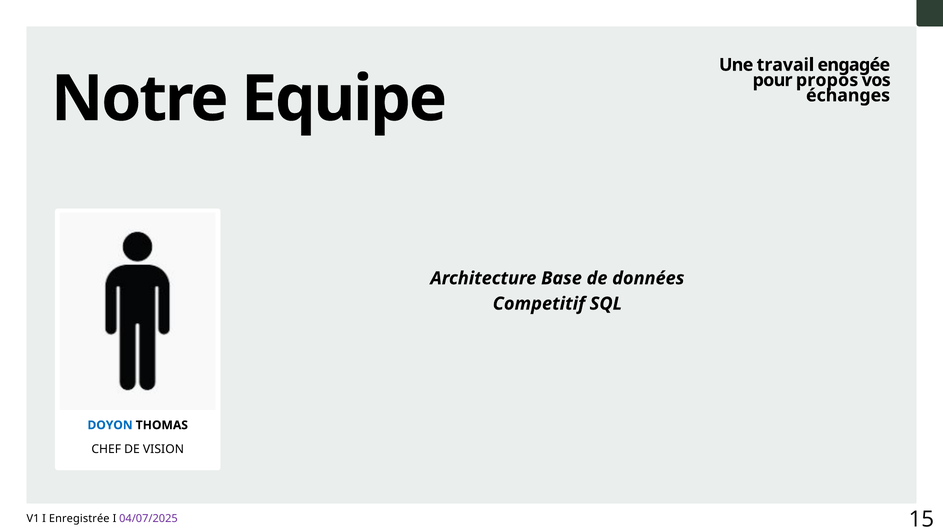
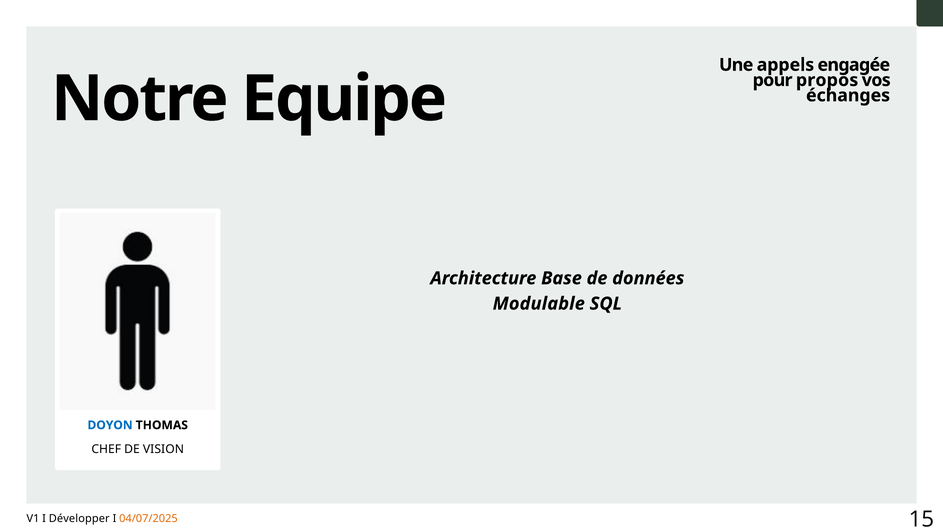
travail: travail -> appels
Competitif: Competitif -> Modulable
Enregistrée: Enregistrée -> Développer
04/07/2025 colour: purple -> orange
